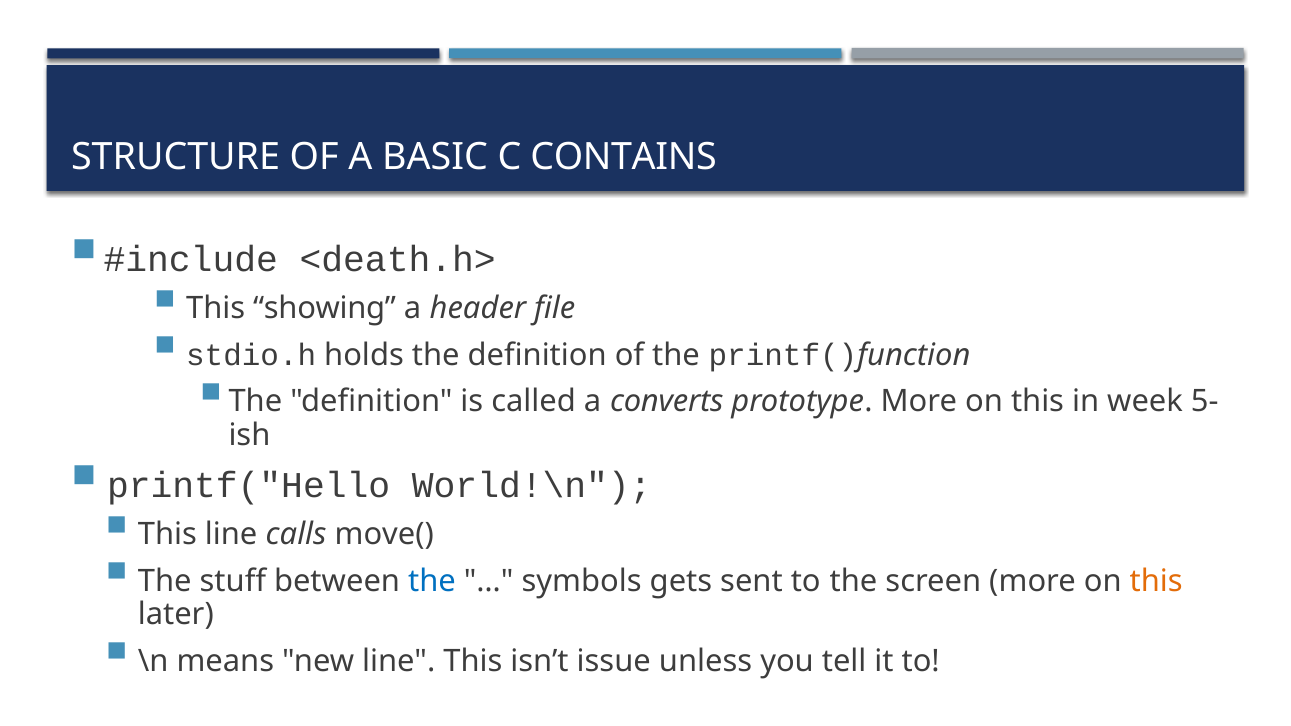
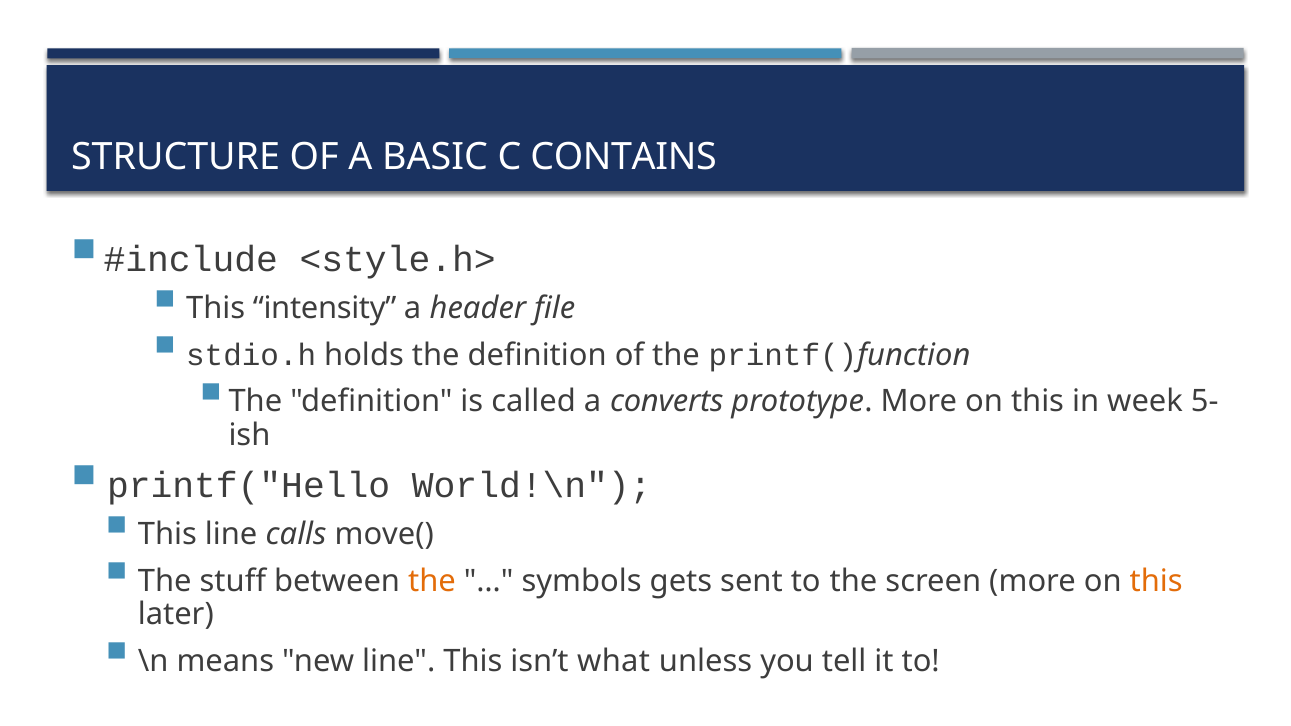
<death.h>: <death.h> -> <style.h>
showing: showing -> intensity
the at (432, 581) colour: blue -> orange
issue: issue -> what
